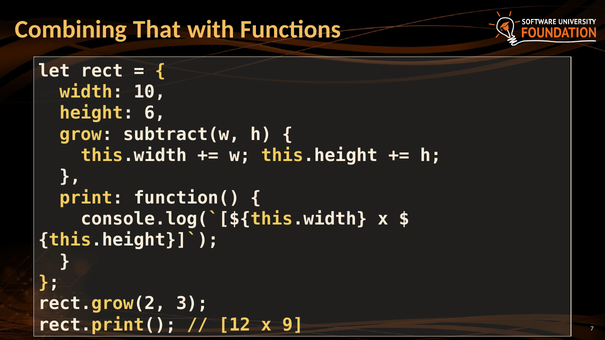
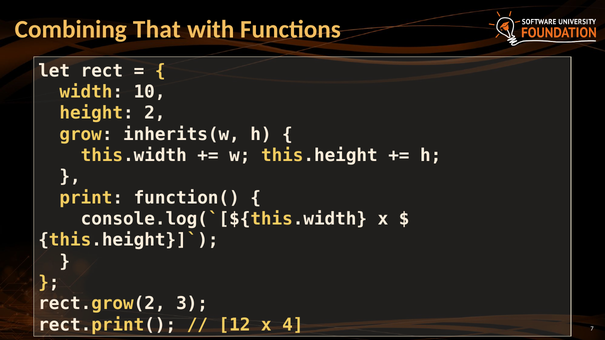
6: 6 -> 2
subtract(w: subtract(w -> inherits(w
9: 9 -> 4
